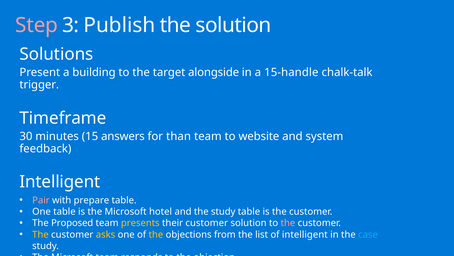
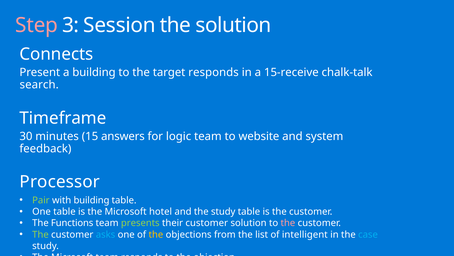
Publish: Publish -> Session
Solutions: Solutions -> Connects
target alongside: alongside -> responds
15-handle: 15-handle -> 15-receive
trigger: trigger -> search
than: than -> logic
Intelligent at (60, 181): Intelligent -> Processor
Pair colour: pink -> light green
with prepare: prepare -> building
Proposed: Proposed -> Functions
presents colour: yellow -> light green
The at (40, 234) colour: yellow -> light green
asks colour: yellow -> light blue
